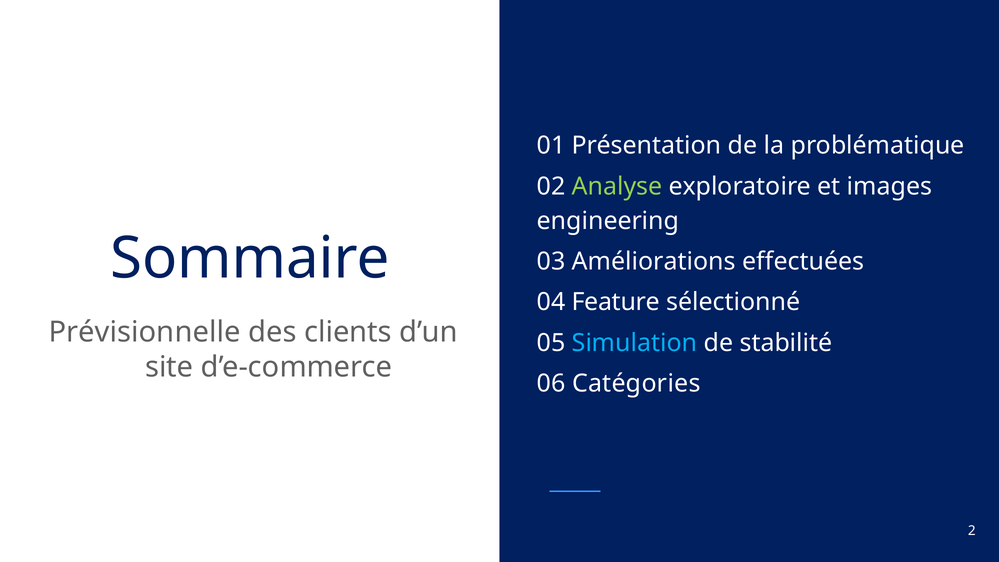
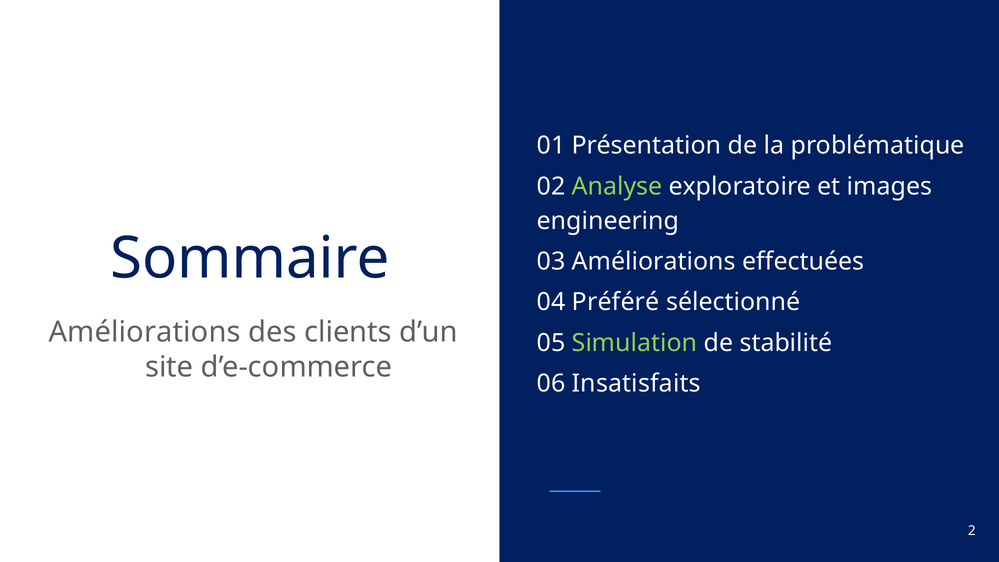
Feature: Feature -> Préféré
Prévisionnelle at (145, 332): Prévisionnelle -> Améliorations
Simulation colour: light blue -> light green
Catégories: Catégories -> Insatisfaits
